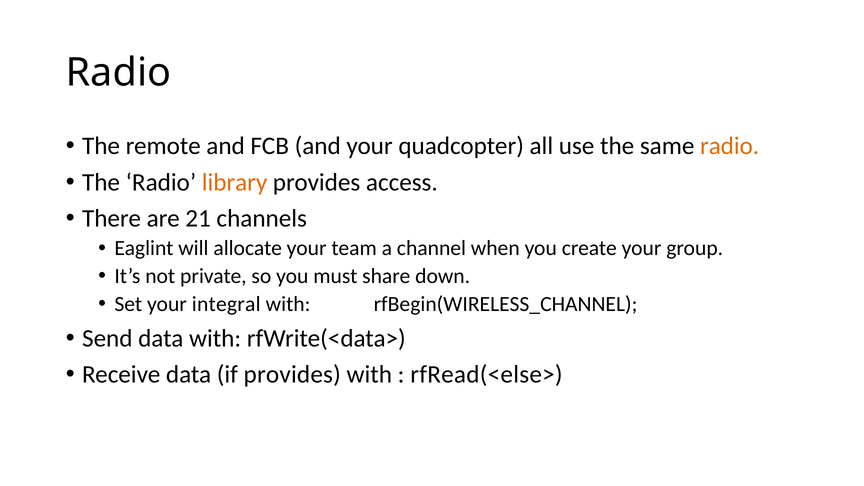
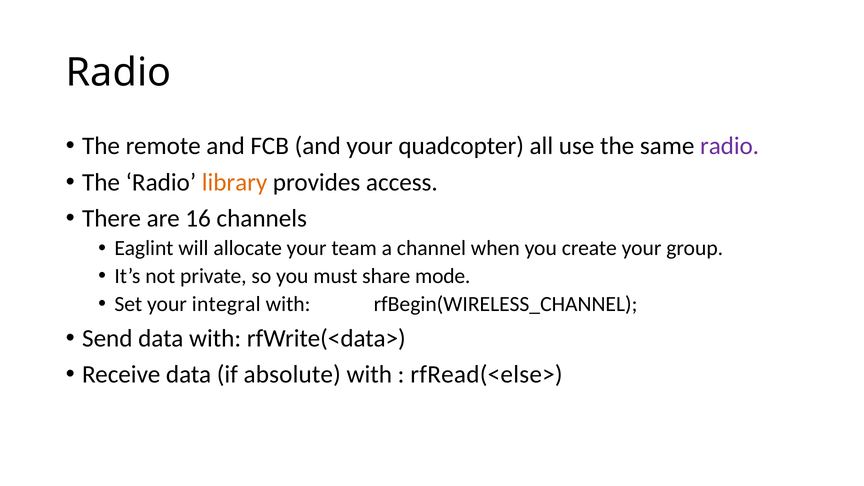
radio at (730, 146) colour: orange -> purple
21: 21 -> 16
down: down -> mode
if provides: provides -> absolute
